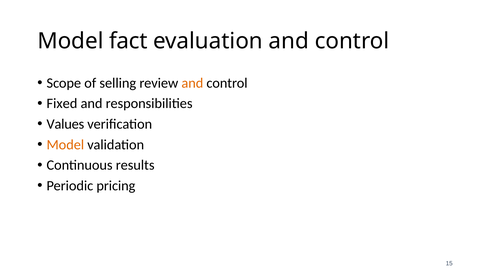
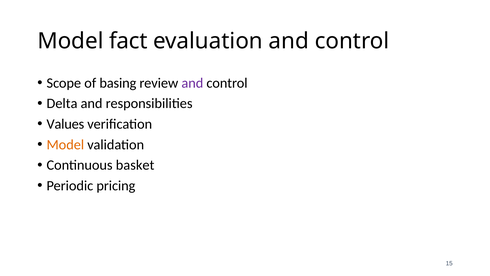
selling: selling -> basing
and at (192, 83) colour: orange -> purple
Fixed: Fixed -> Delta
results: results -> basket
